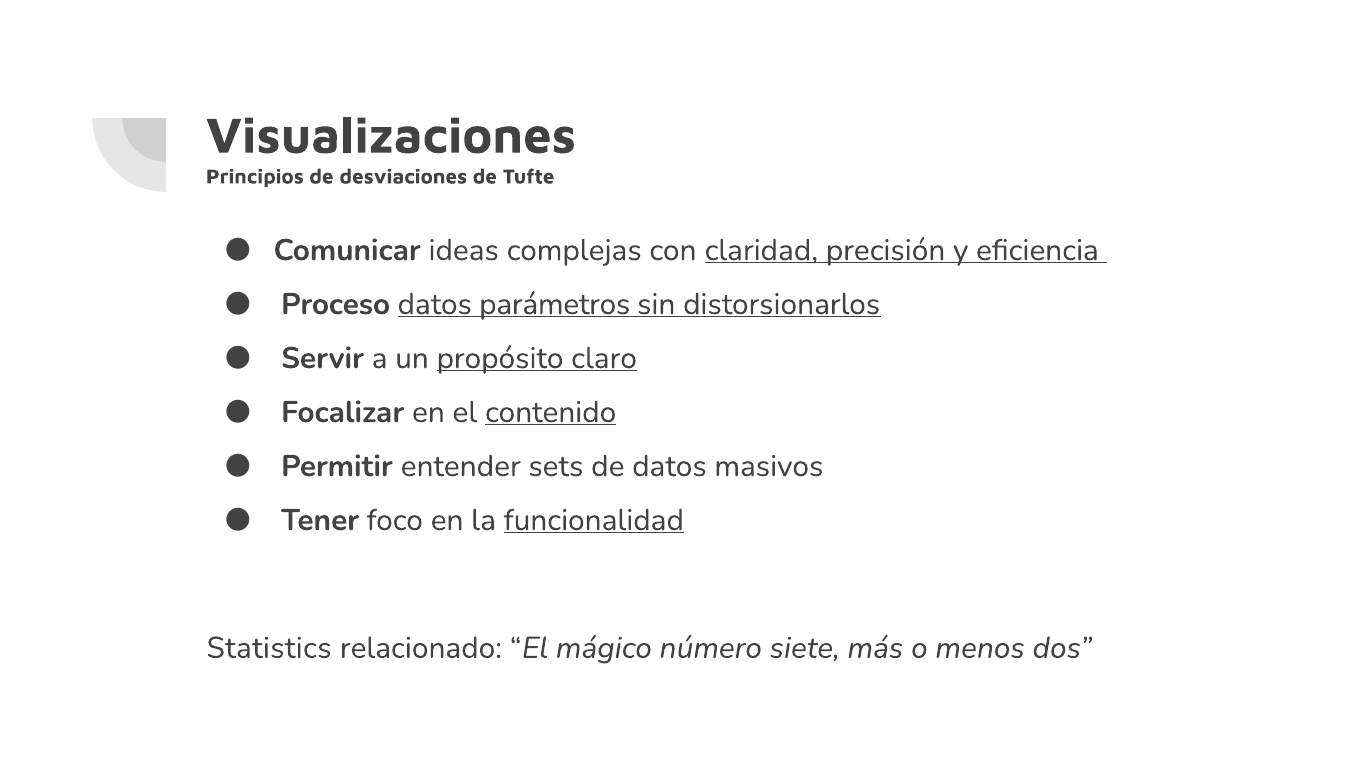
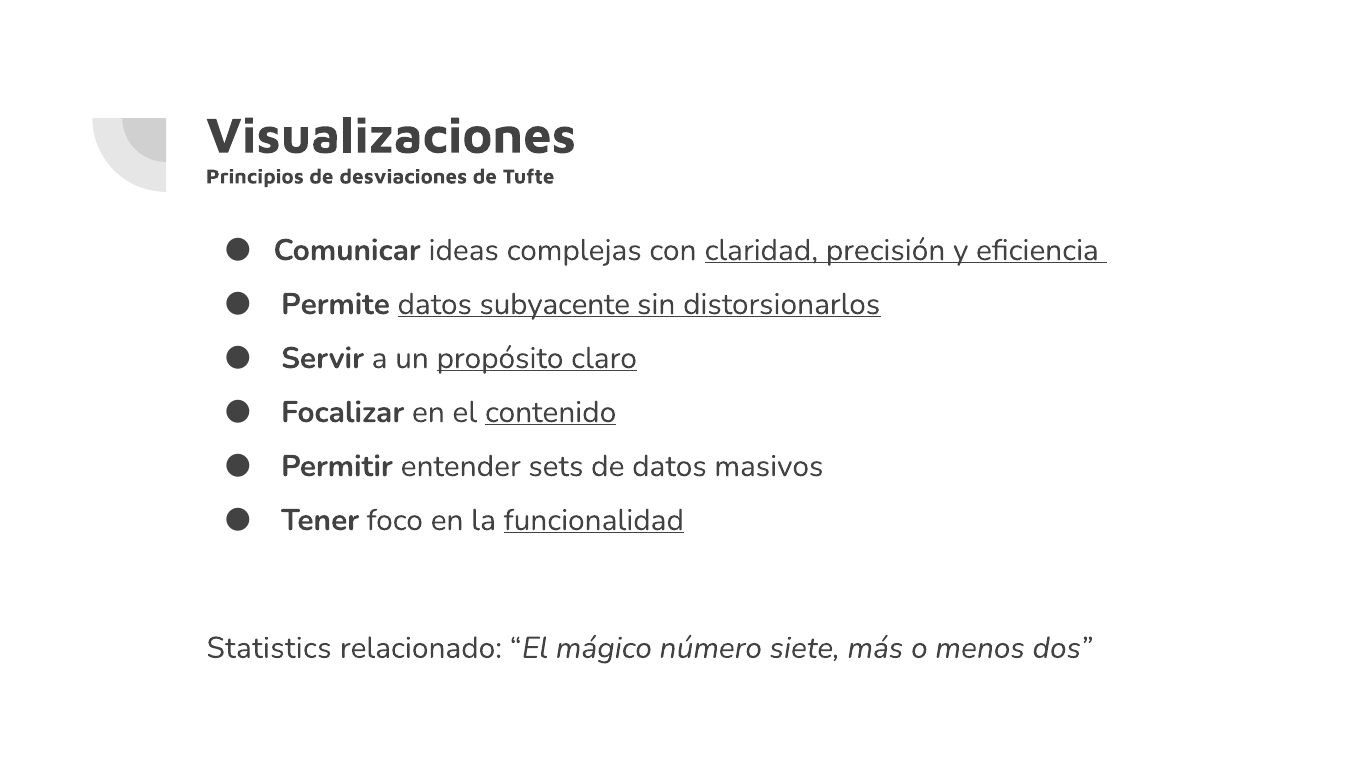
Proceso: Proceso -> Permite
parámetros: parámetros -> subyacente
